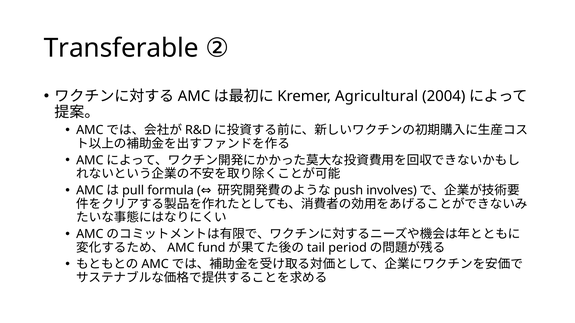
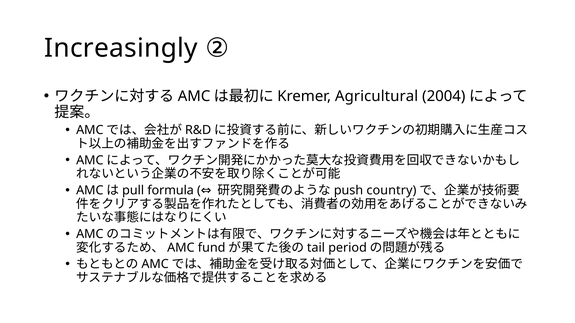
Transferable: Transferable -> Increasingly
involves: involves -> country
